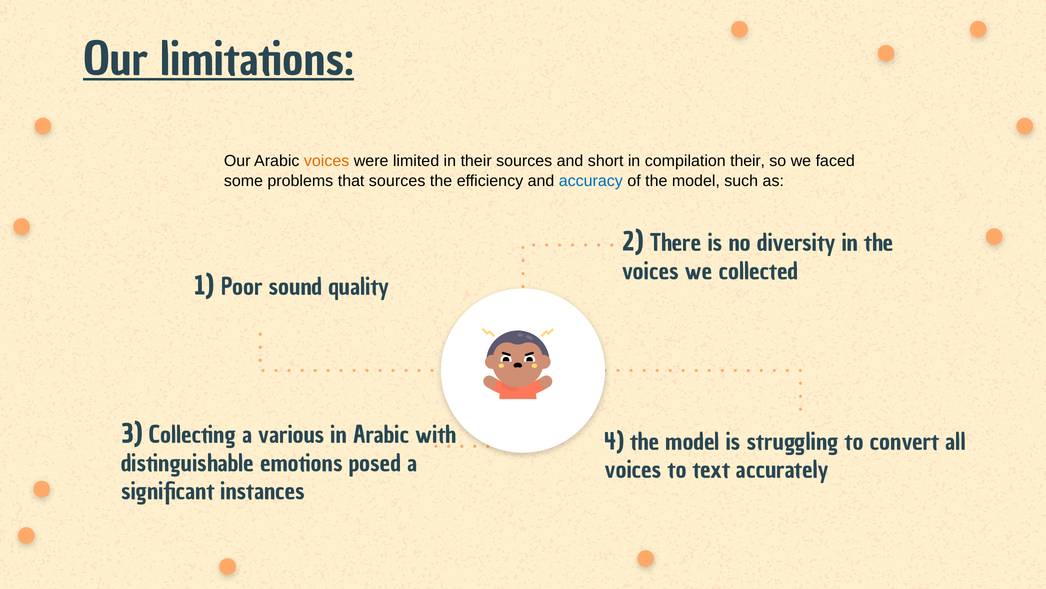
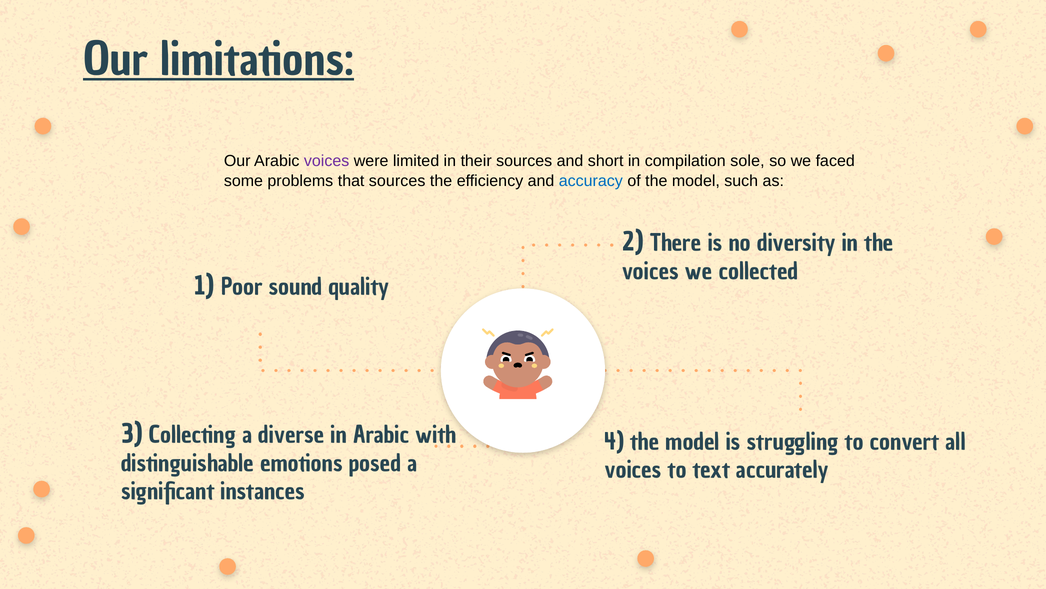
voices at (327, 161) colour: orange -> purple
compilation their: their -> sole
various: various -> diverse
